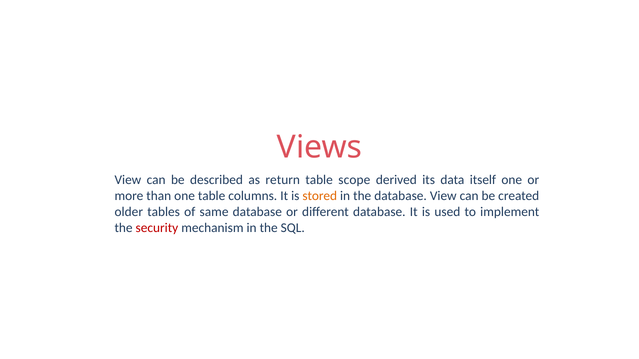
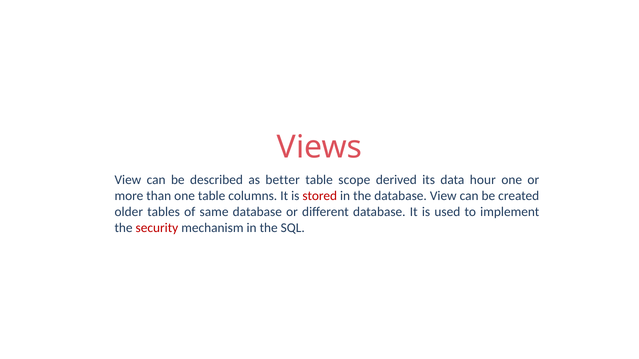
return: return -> better
itself: itself -> hour
stored colour: orange -> red
